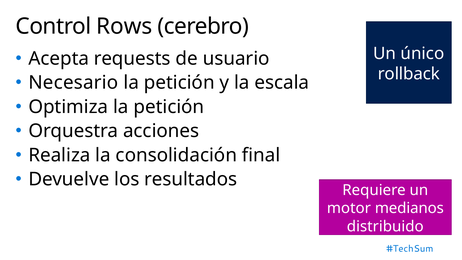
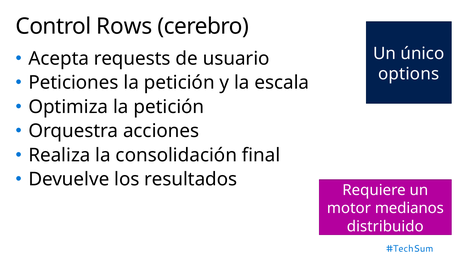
rollback: rollback -> options
Necesario: Necesario -> Peticiones
